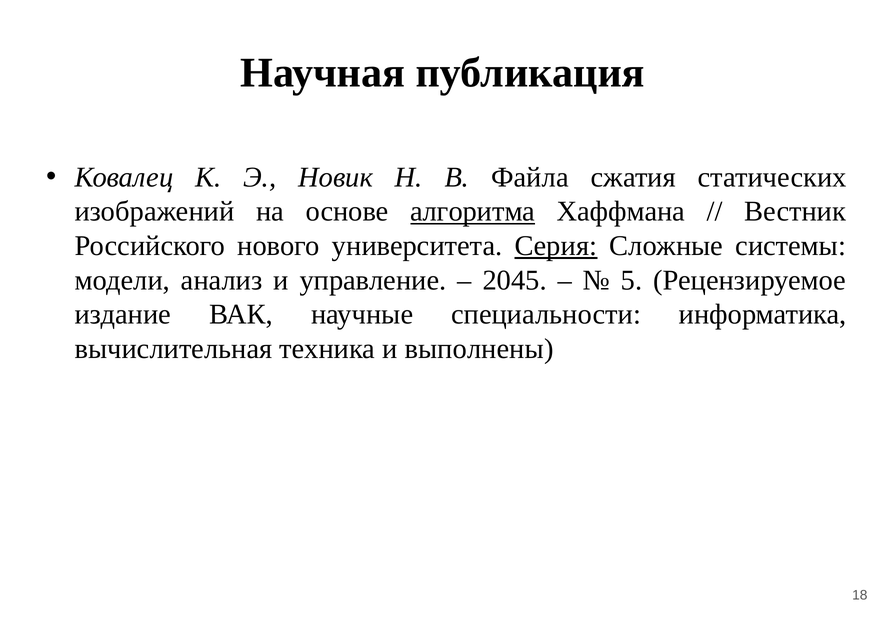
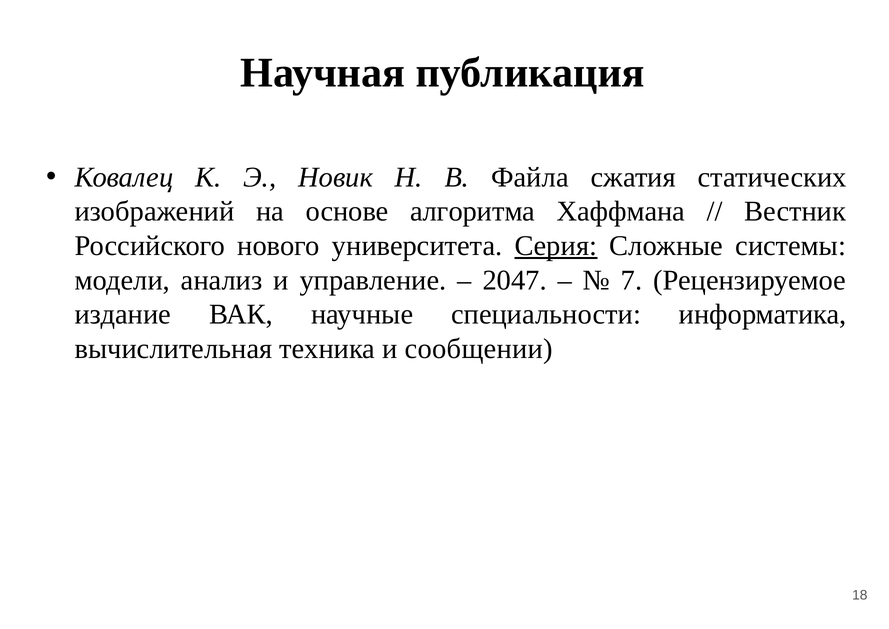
алгоритма underline: present -> none
2045: 2045 -> 2047
5: 5 -> 7
выполнены: выполнены -> сообщении
